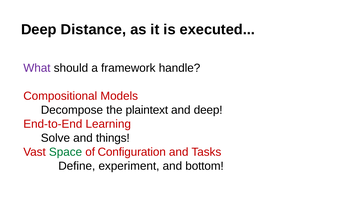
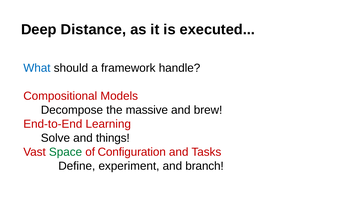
What colour: purple -> blue
plaintext: plaintext -> massive
and deep: deep -> brew
bottom: bottom -> branch
